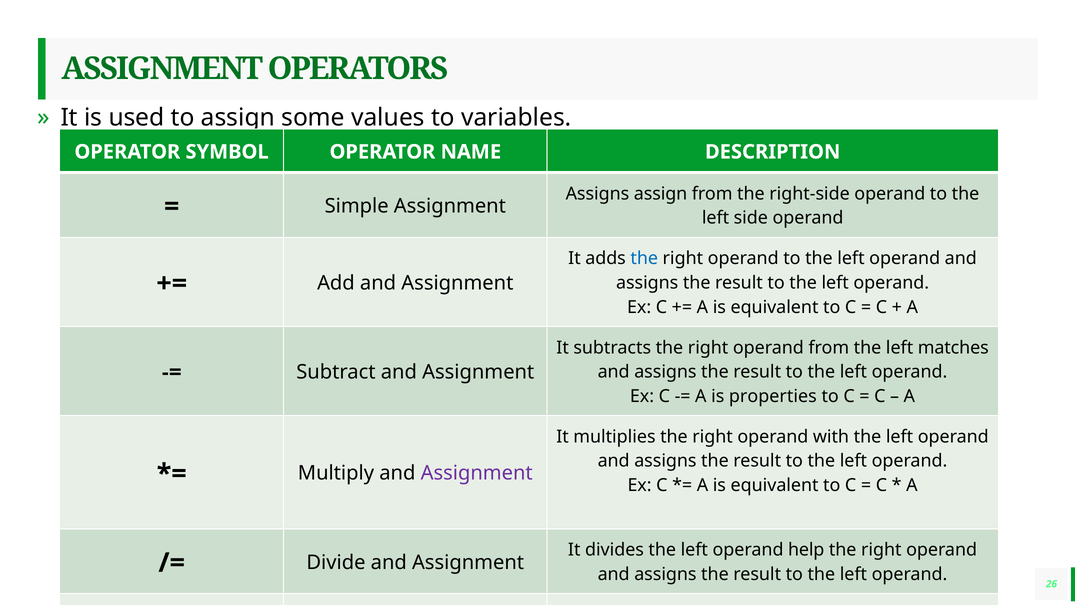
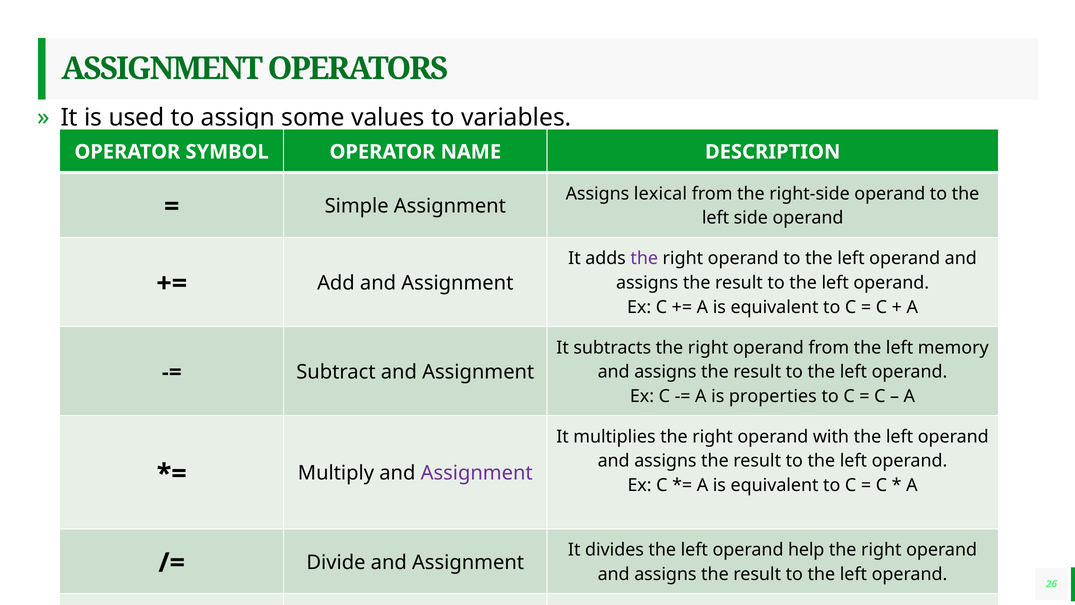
Assigns assign: assign -> lexical
the at (644, 258) colour: blue -> purple
matches: matches -> memory
